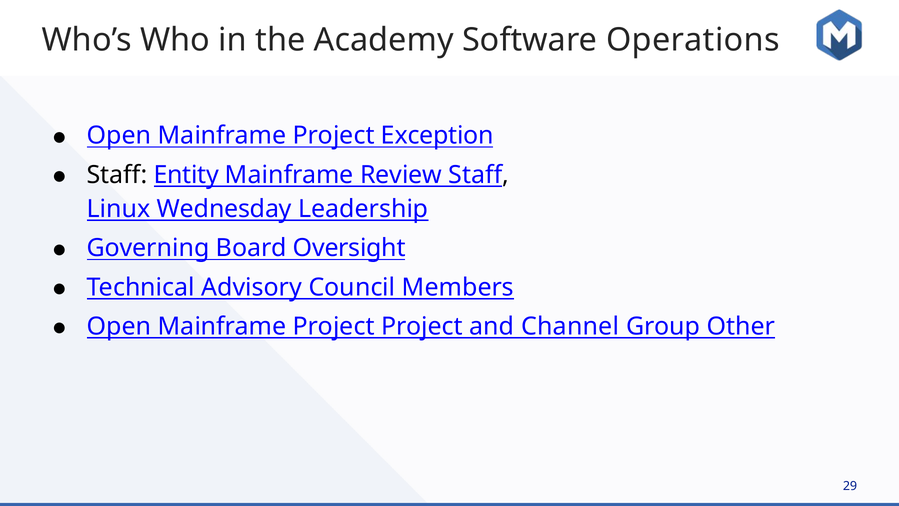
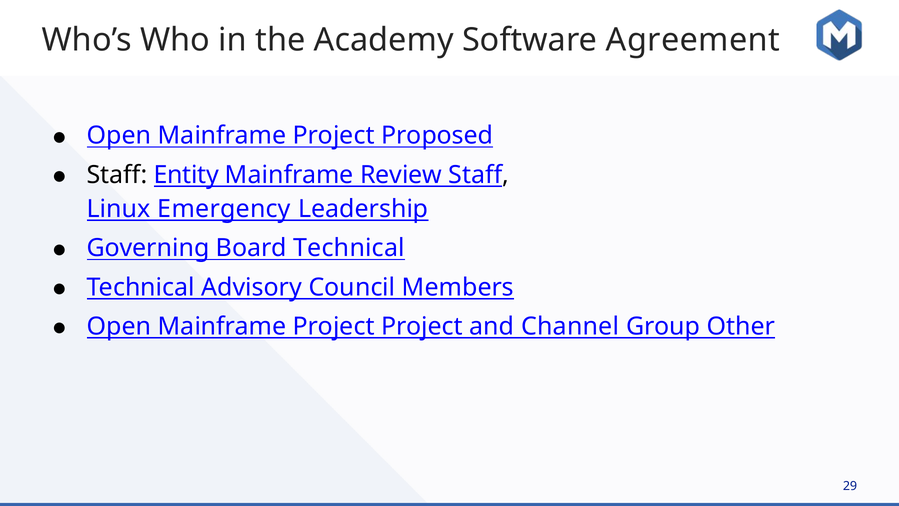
Operations: Operations -> Agreement
Exception: Exception -> Proposed
Wednesday: Wednesday -> Emergency
Board Oversight: Oversight -> Technical
